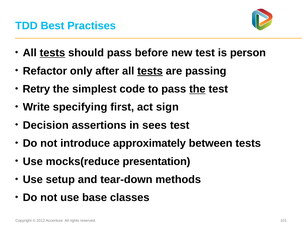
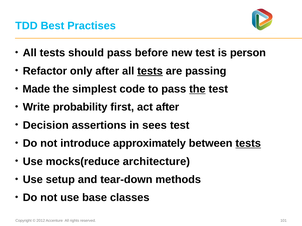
tests at (52, 53) underline: present -> none
Retry: Retry -> Made
specifying: specifying -> probability
act sign: sign -> after
tests at (248, 144) underline: none -> present
presentation: presentation -> architecture
